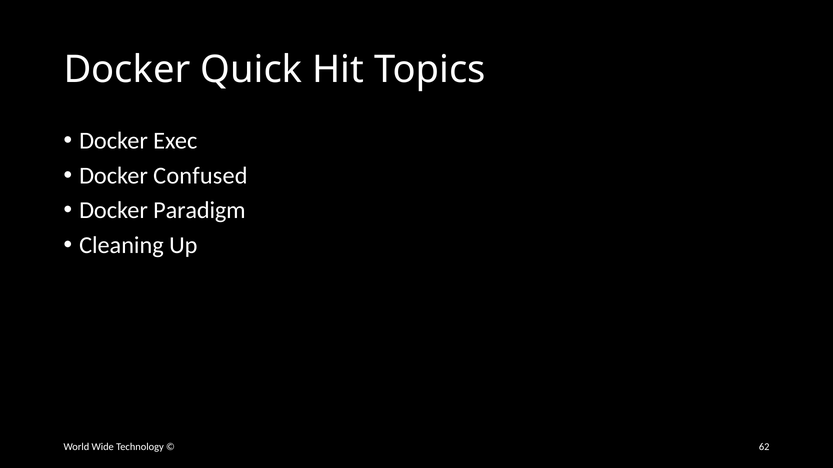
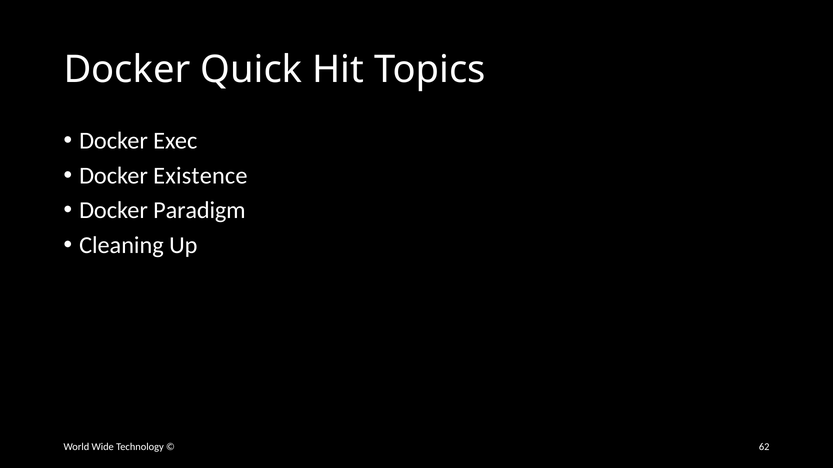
Confused: Confused -> Existence
